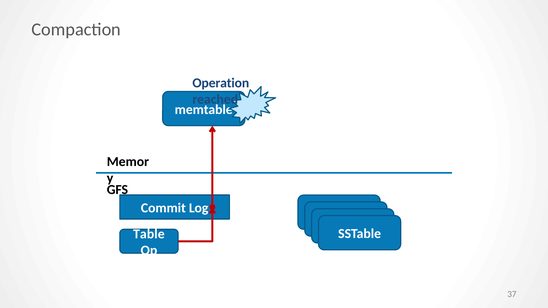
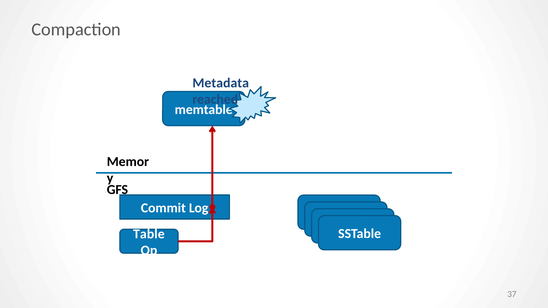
Operation: Operation -> Metadata
